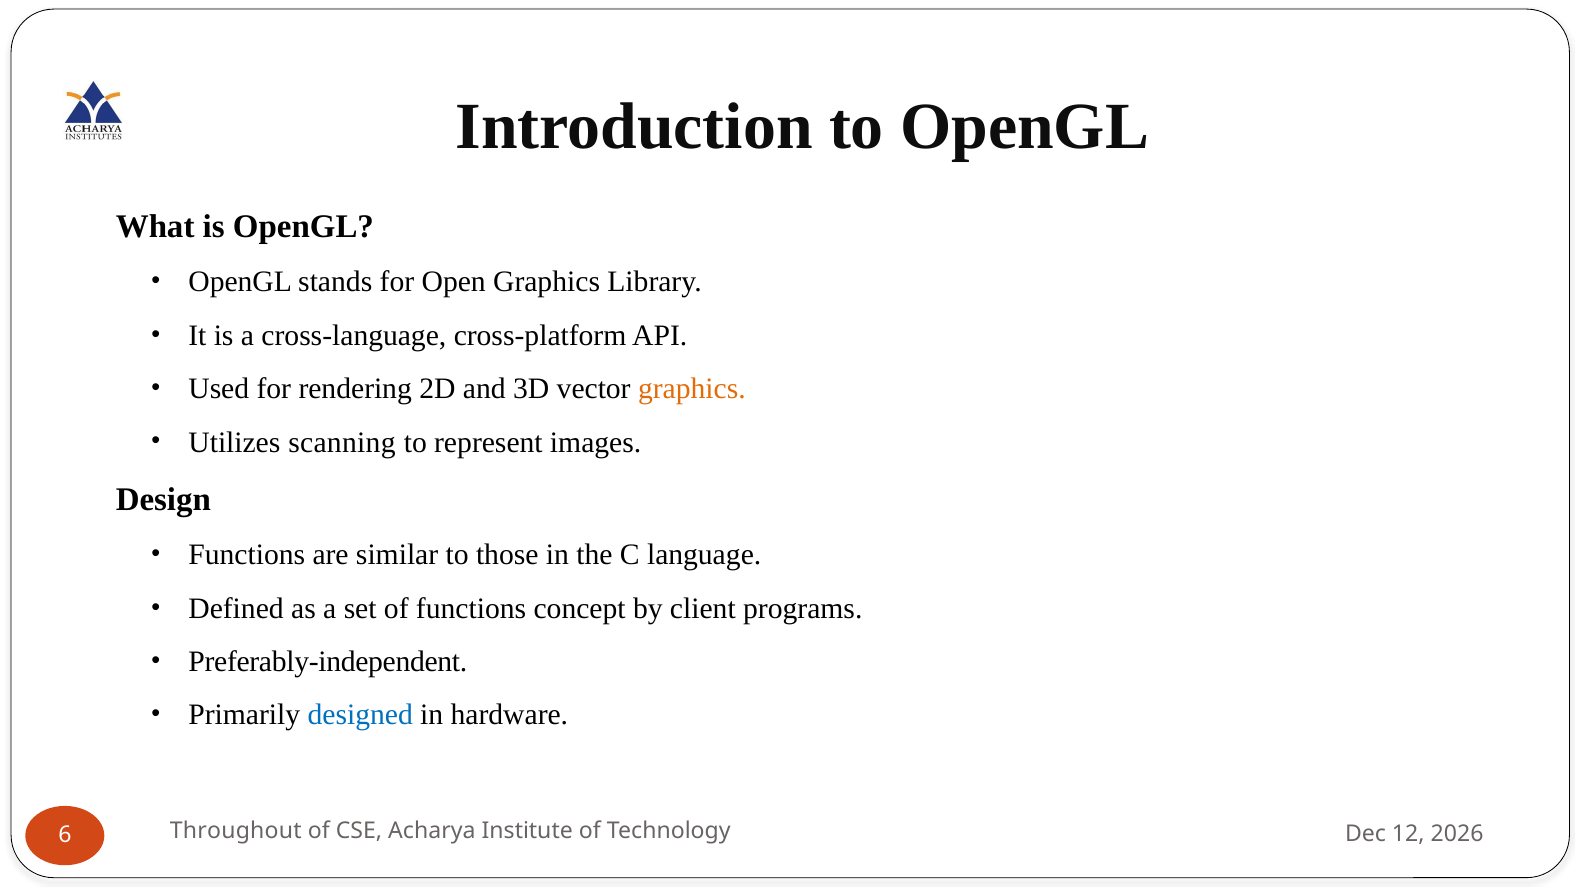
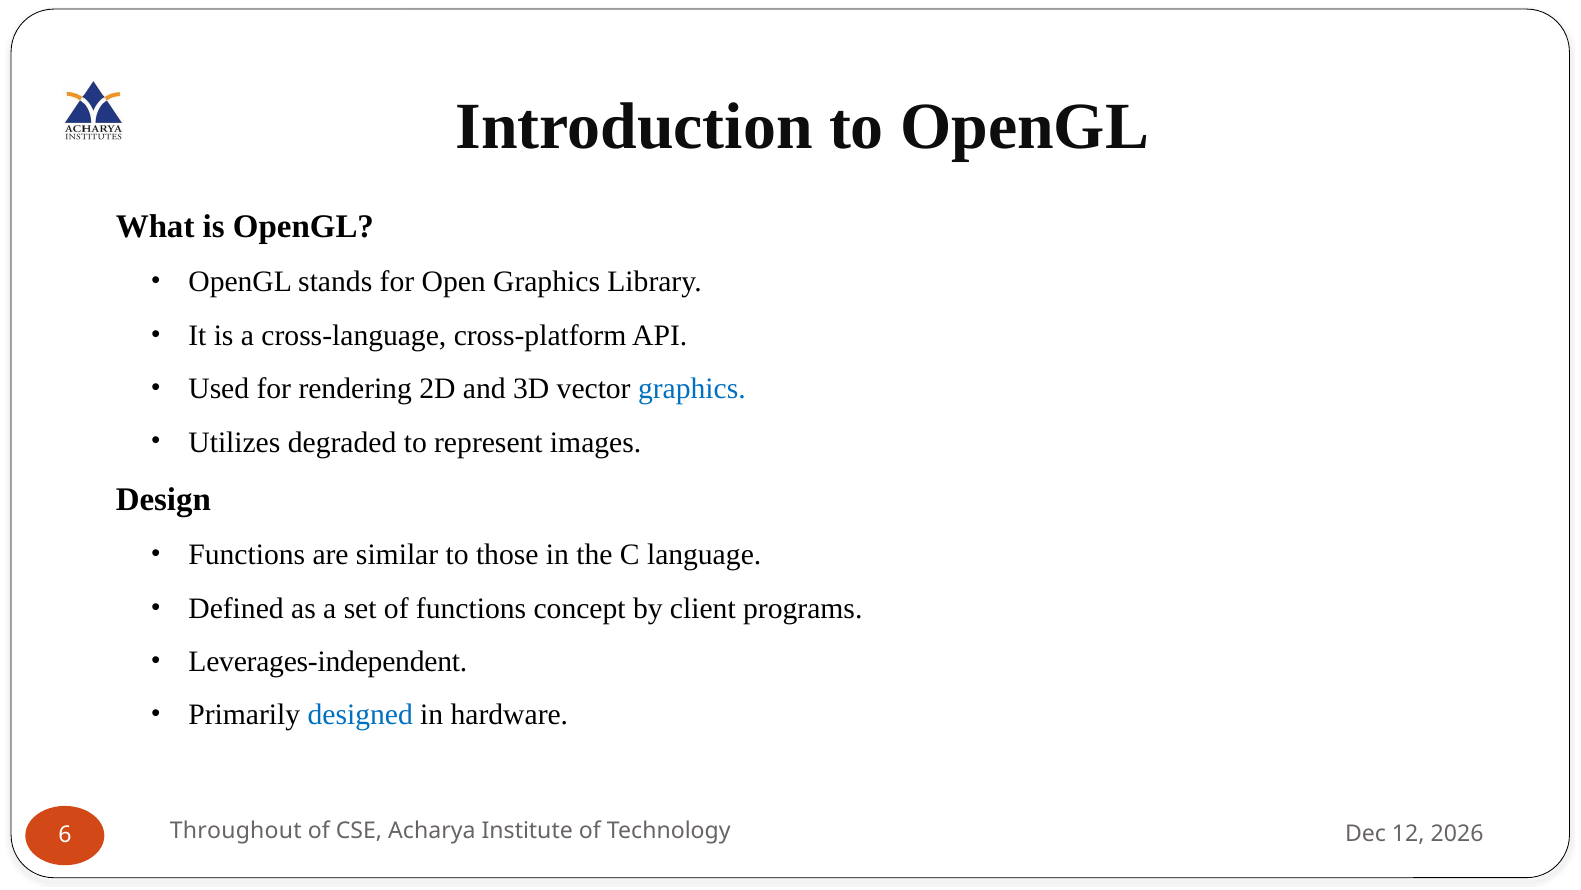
graphics at (692, 389) colour: orange -> blue
scanning: scanning -> degraded
Preferably-independent: Preferably-independent -> Leverages-independent
